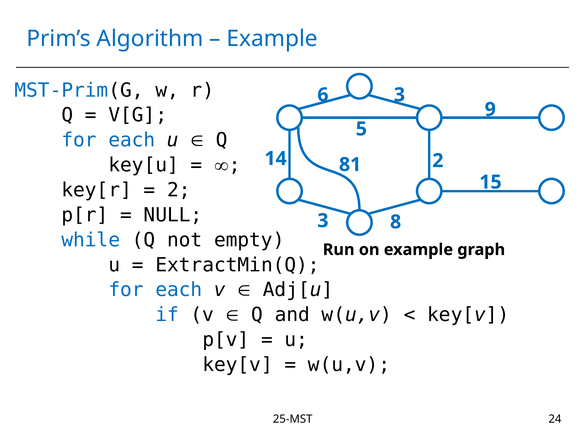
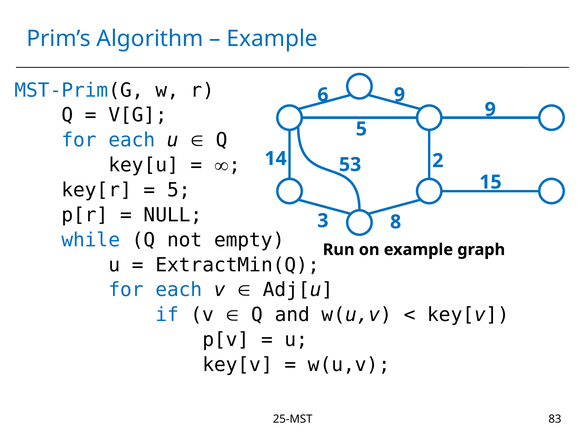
6 3: 3 -> 9
81: 81 -> 53
2 at (179, 190): 2 -> 5
24: 24 -> 83
